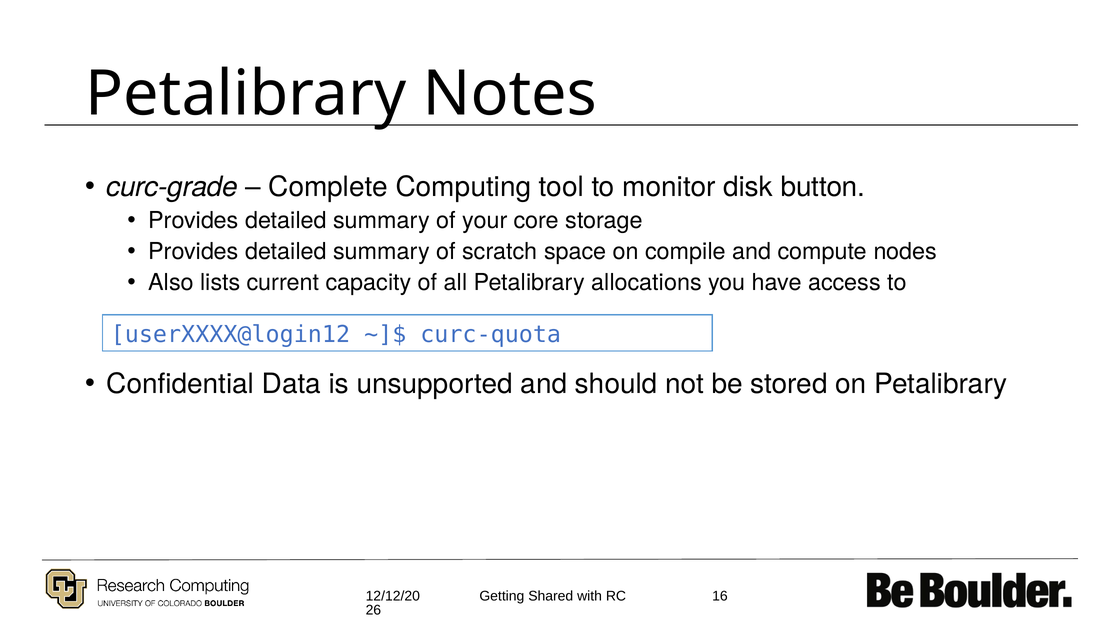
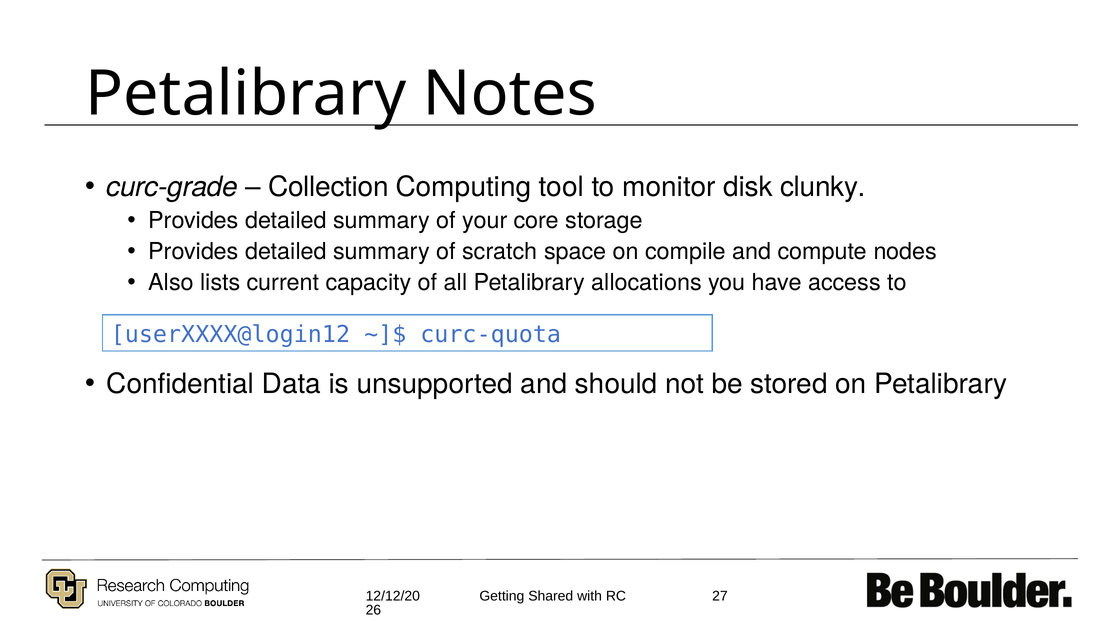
Complete: Complete -> Collection
button: button -> clunky
16: 16 -> 27
